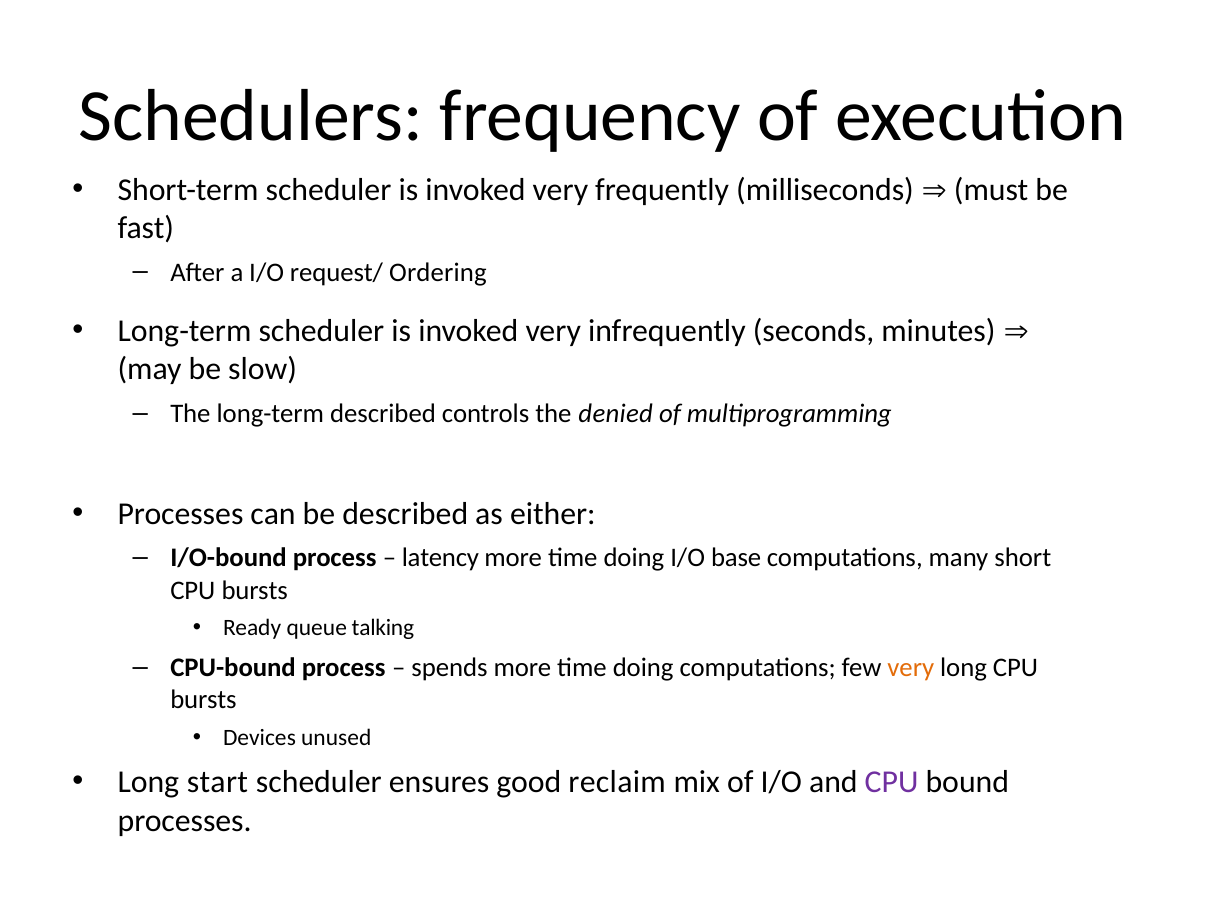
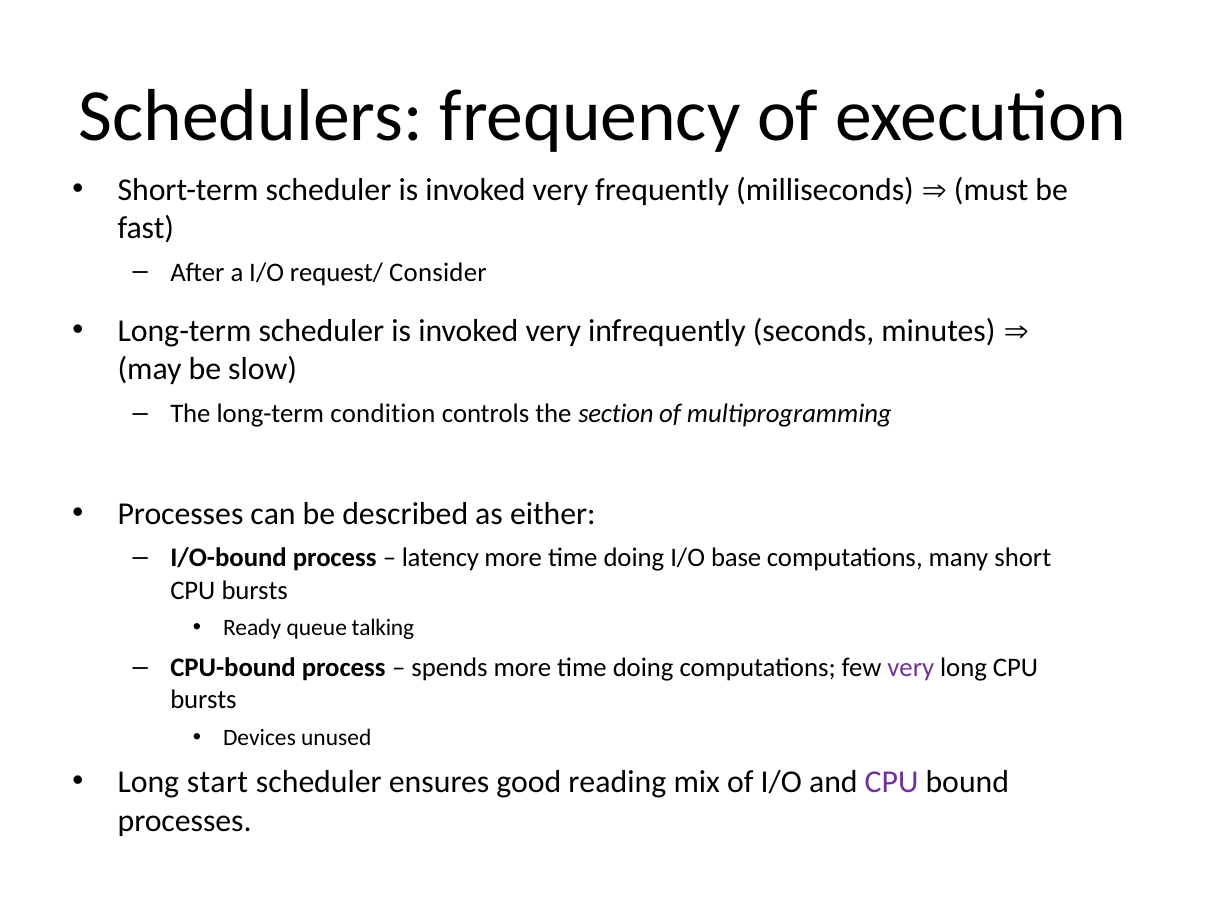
Ordering: Ordering -> Consider
long-term described: described -> condition
denied: denied -> section
very at (911, 668) colour: orange -> purple
reclaim: reclaim -> reading
